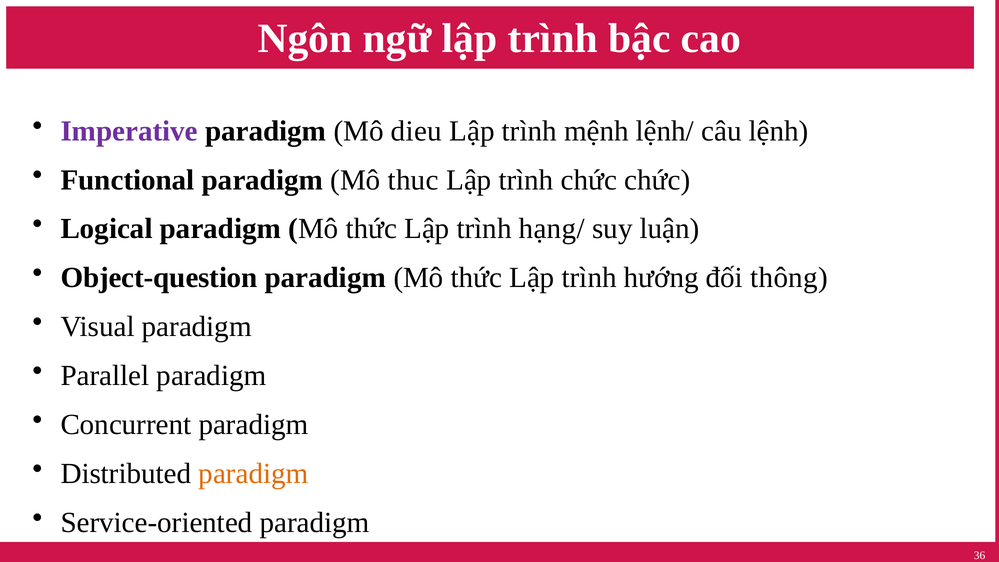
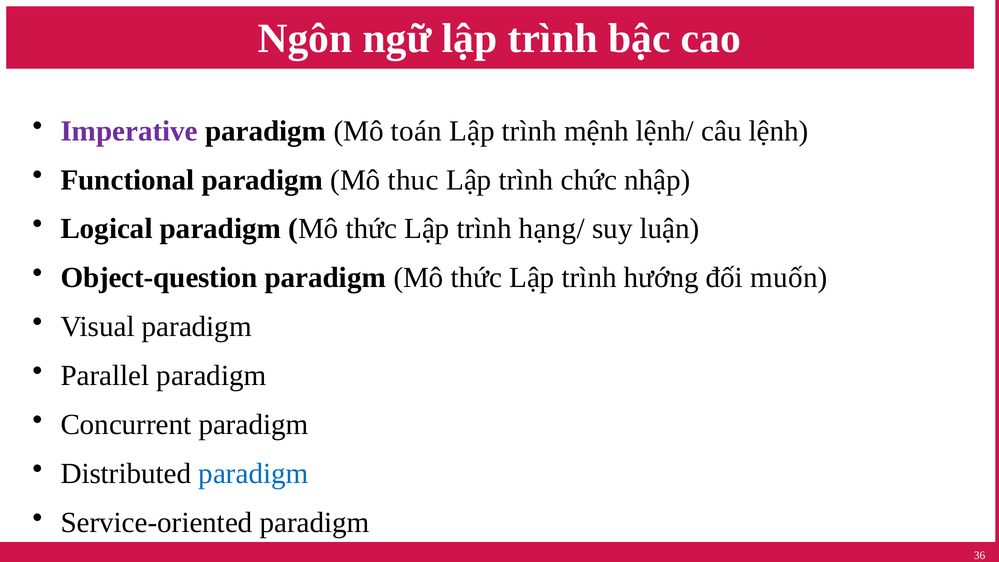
dieu: dieu -> toán
chức chức: chức -> nhập
thông: thông -> muốn
paradigm at (253, 474) colour: orange -> blue
